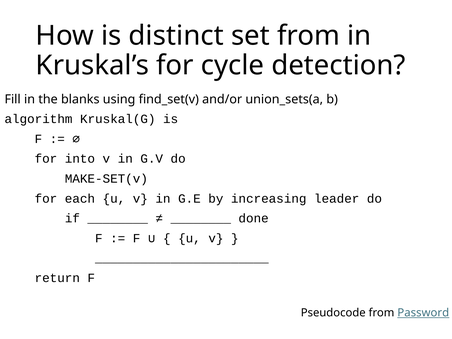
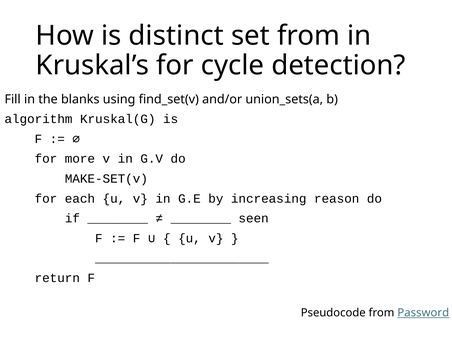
into: into -> more
leader: leader -> reason
done: done -> seen
